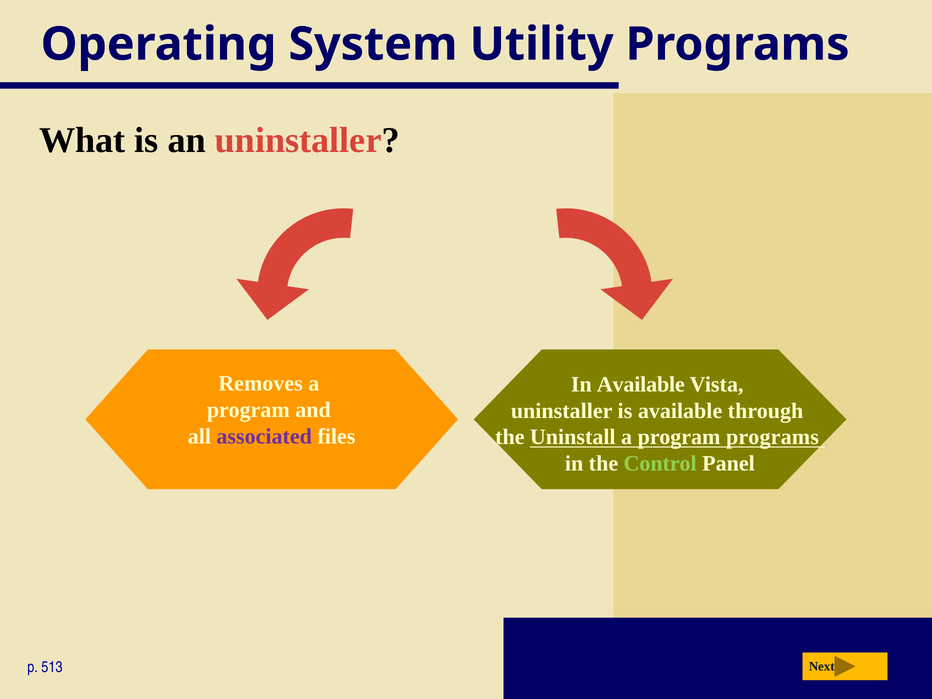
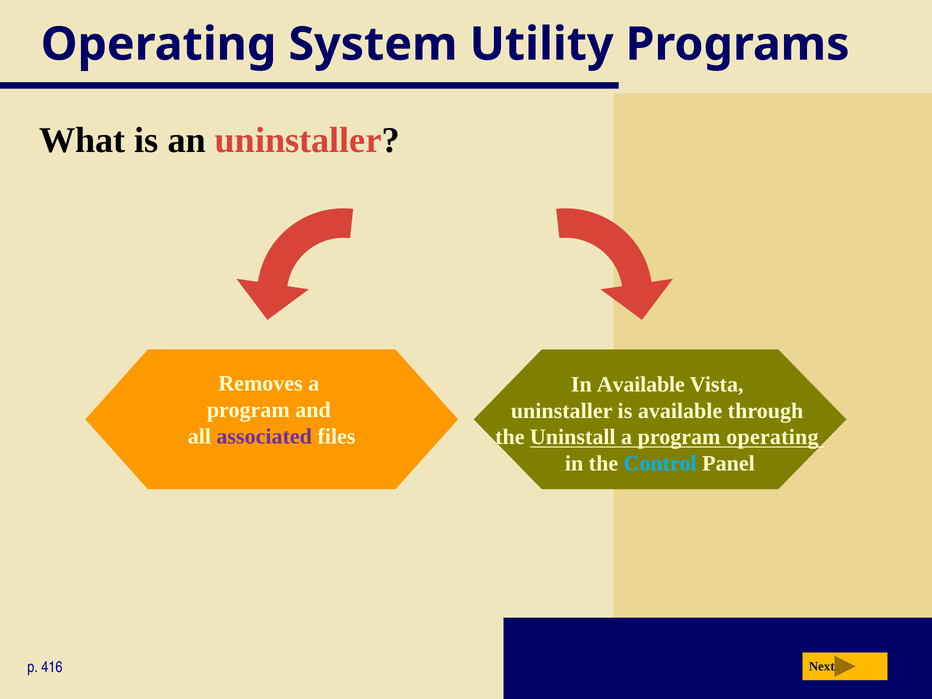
program programs: programs -> operating
Control colour: light green -> light blue
513: 513 -> 416
